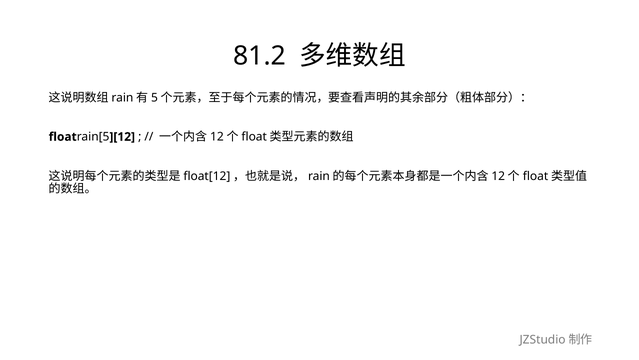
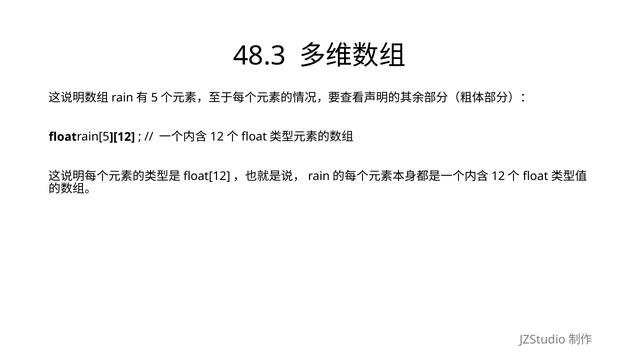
81.2: 81.2 -> 48.3
